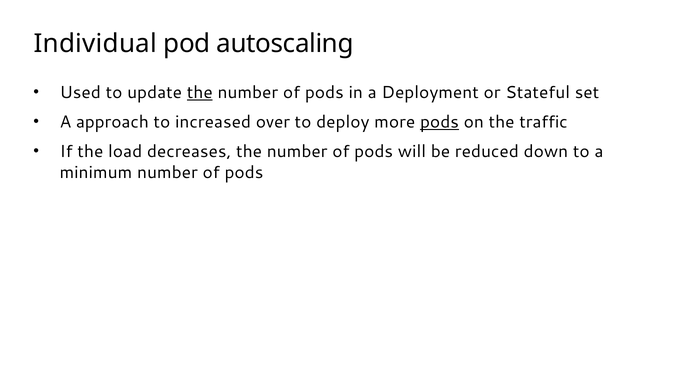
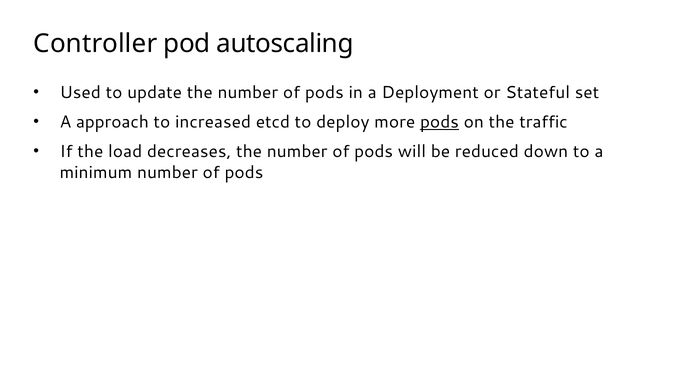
Individual: Individual -> Controller
the at (200, 93) underline: present -> none
over: over -> etcd
